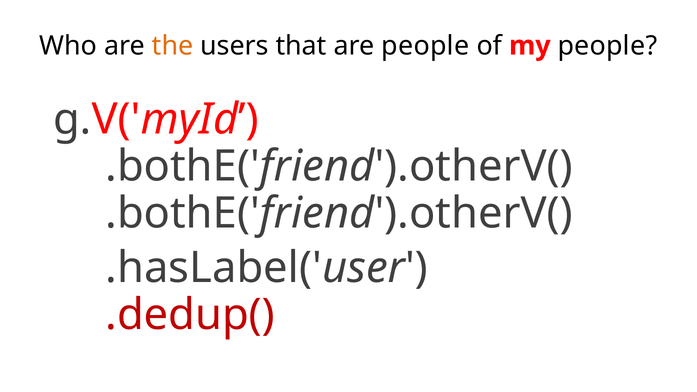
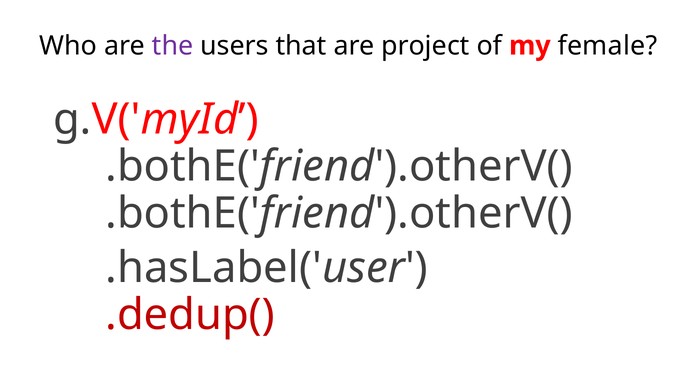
the colour: orange -> purple
are people: people -> project
my people: people -> female
